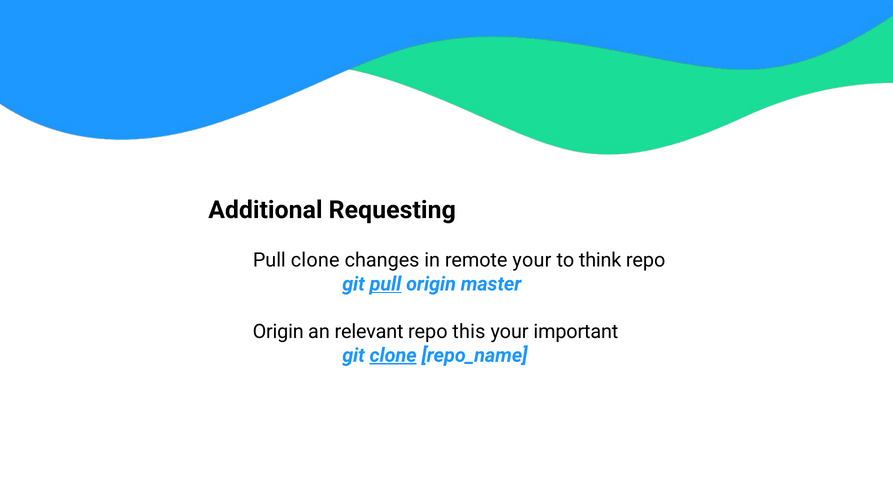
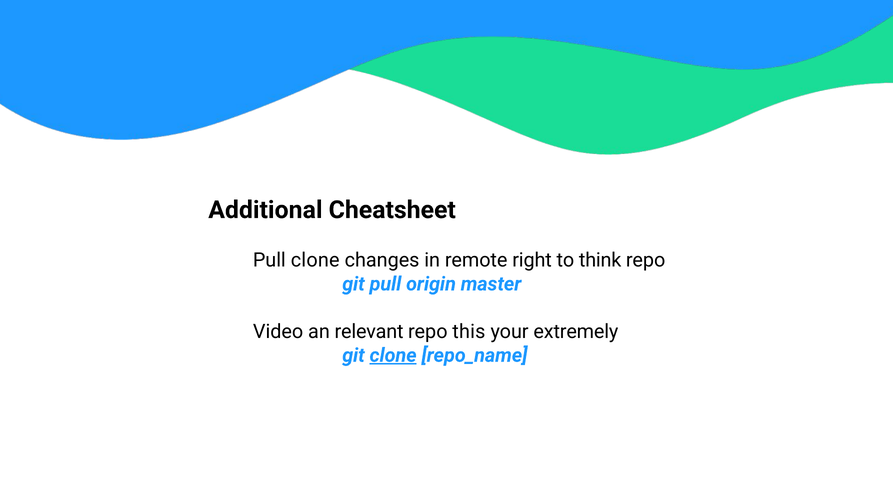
Requesting: Requesting -> Cheatsheet
remote your: your -> right
pull at (385, 284) underline: present -> none
Origin at (278, 332): Origin -> Video
important: important -> extremely
